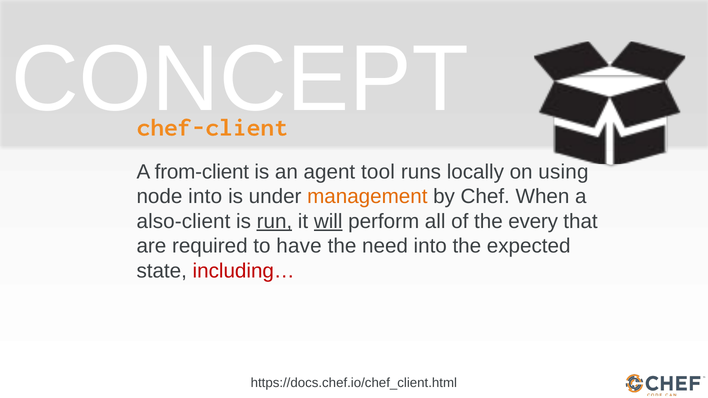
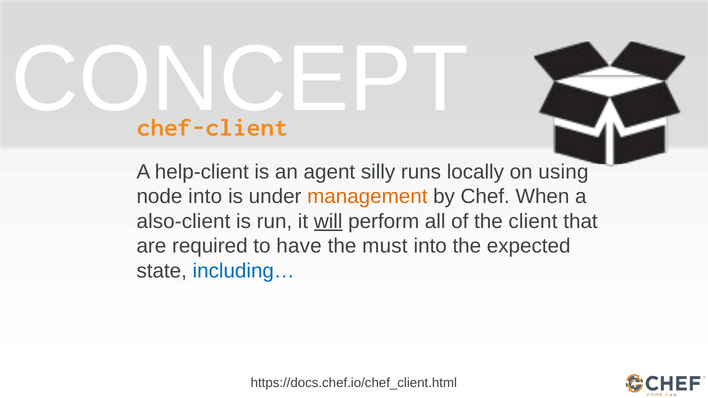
from-client: from-client -> help-client
tool: tool -> silly
run underline: present -> none
every: every -> client
need: need -> must
including… colour: red -> blue
